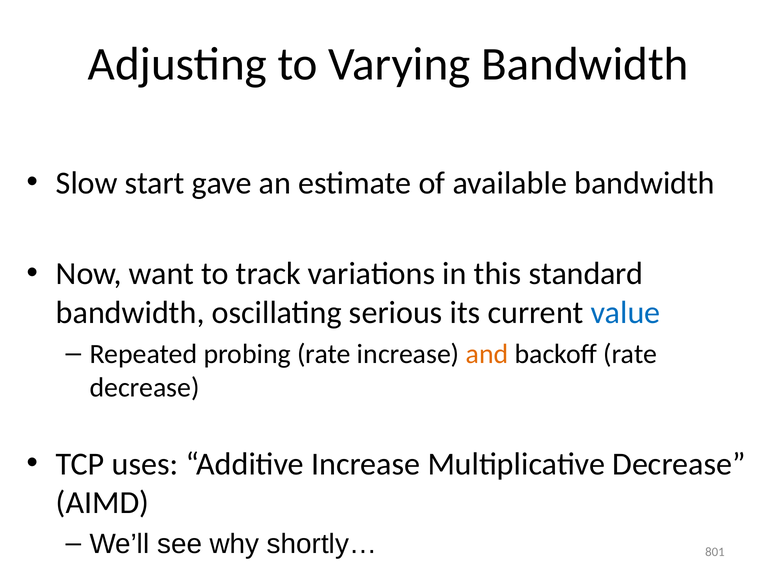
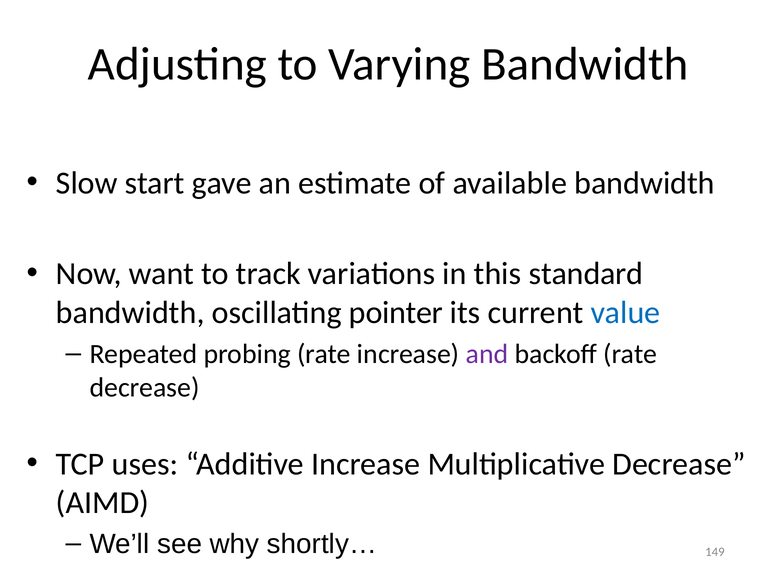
serious: serious -> pointer
and colour: orange -> purple
801: 801 -> 149
